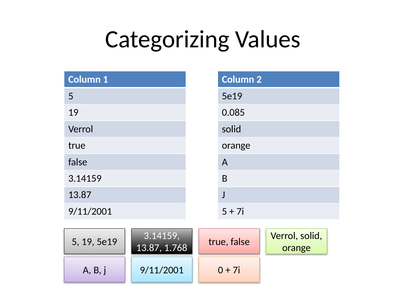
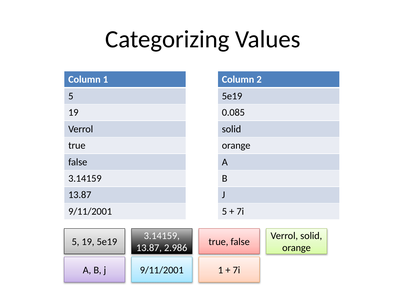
1.768: 1.768 -> 2.986
9/11/2001 0: 0 -> 1
